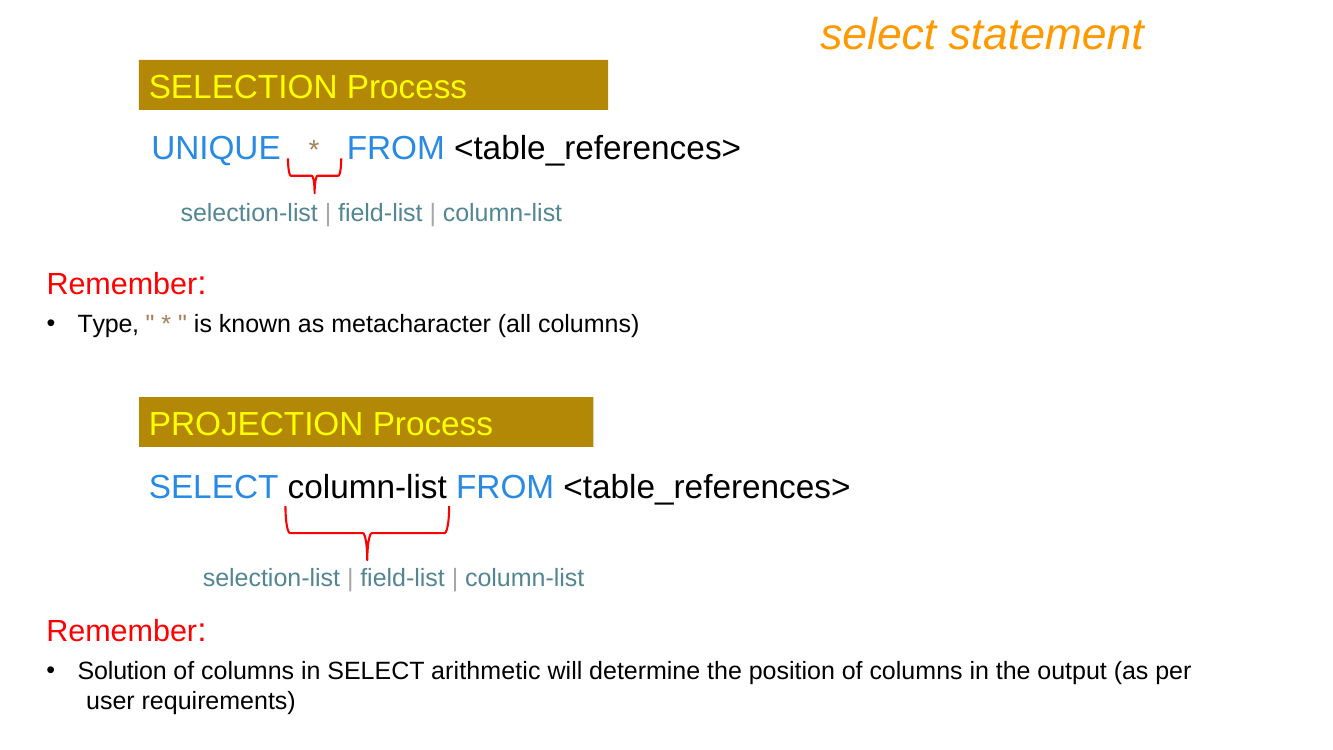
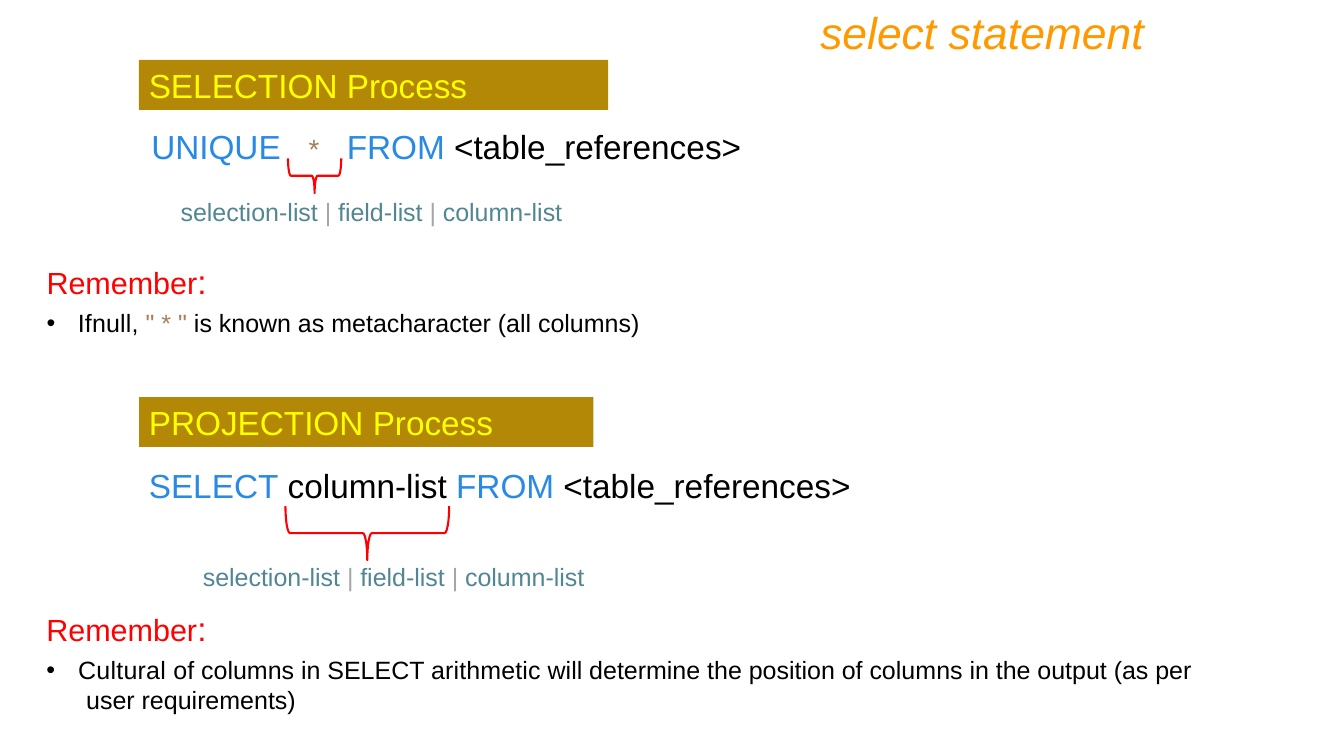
Type: Type -> Ifnull
Solution: Solution -> Cultural
